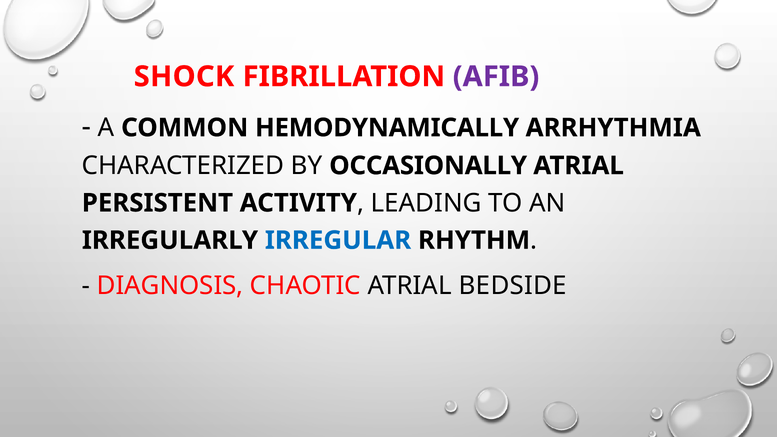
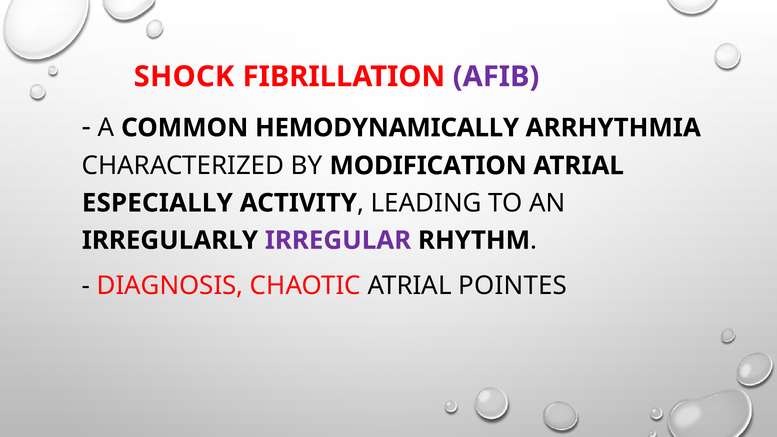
OCCASIONALLY: OCCASIONALLY -> MODIFICATION
PERSISTENT: PERSISTENT -> ESPECIALLY
IRREGULAR colour: blue -> purple
BEDSIDE: BEDSIDE -> POINTES
